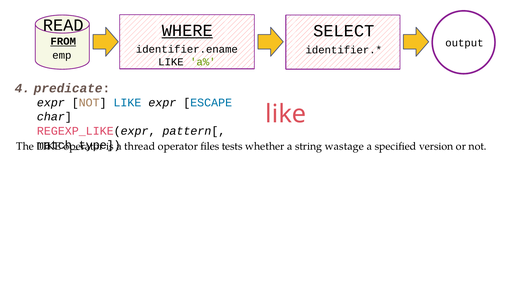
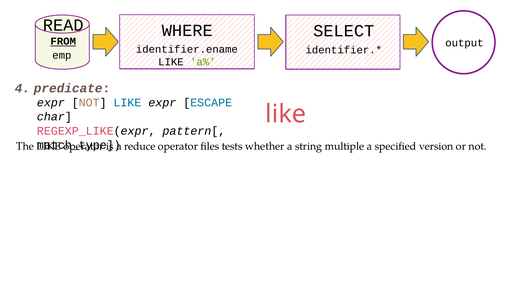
WHERE underline: present -> none
thread: thread -> reduce
wastage: wastage -> multiple
